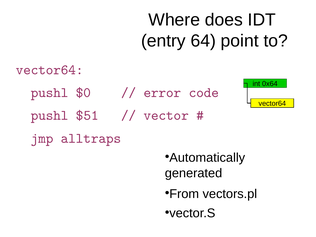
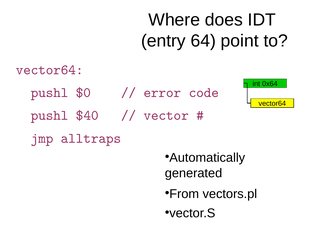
$51: $51 -> $40
